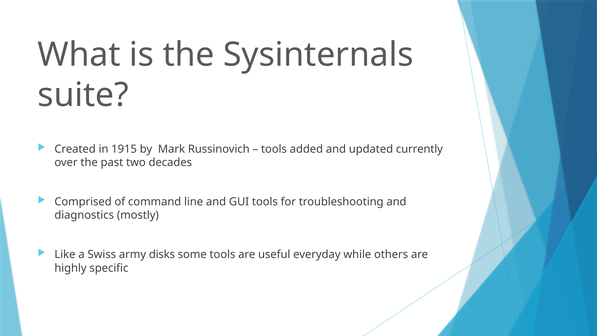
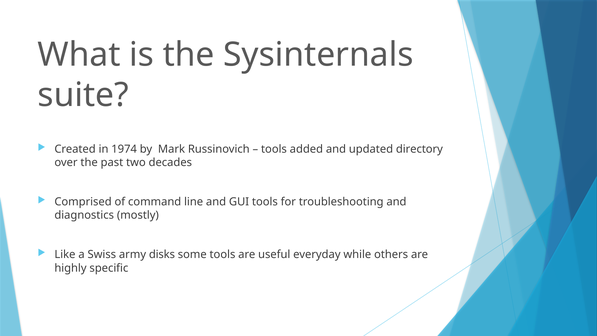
1915: 1915 -> 1974
currently: currently -> directory
